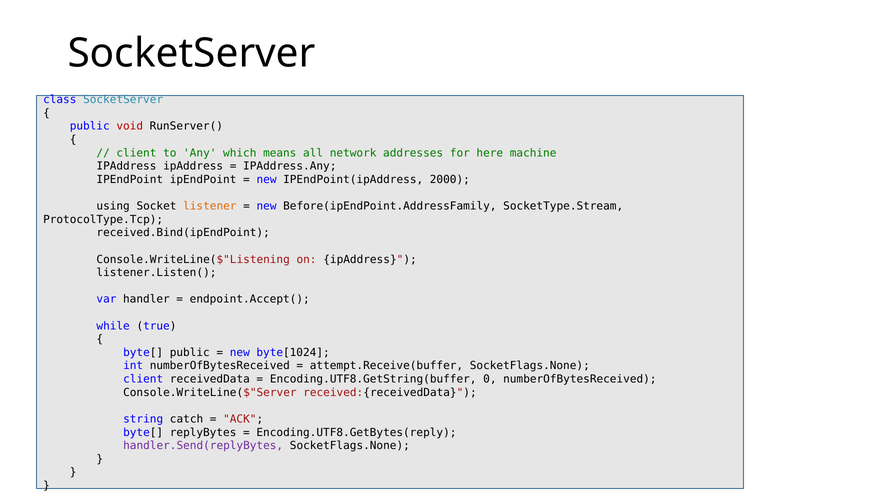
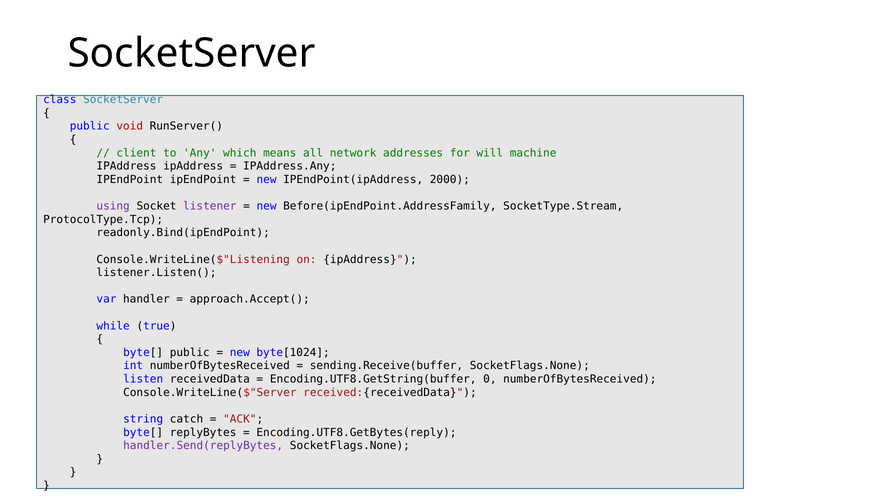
here: here -> will
using colour: black -> purple
listener colour: orange -> purple
received.Bind(ipEndPoint: received.Bind(ipEndPoint -> readonly.Bind(ipEndPoint
endpoint.Accept(: endpoint.Accept( -> approach.Accept(
attempt.Receive(buffer: attempt.Receive(buffer -> sending.Receive(buffer
client at (143, 379): client -> listen
